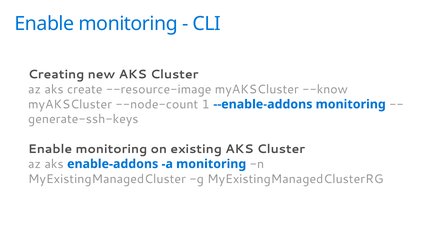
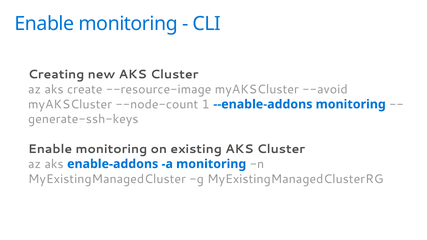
--know: --know -> --avoid
